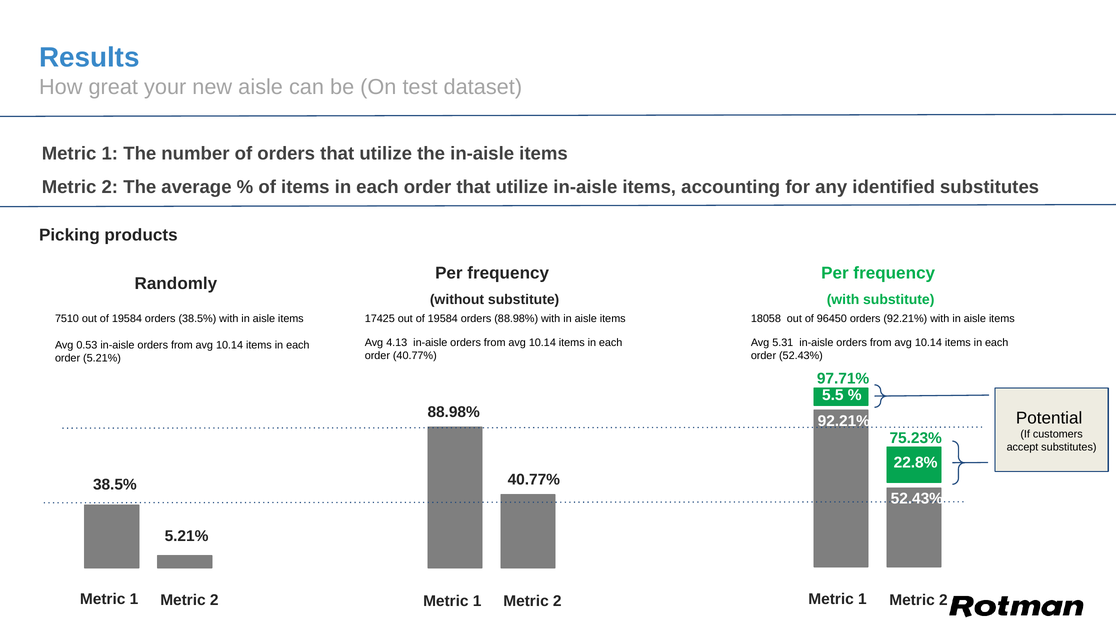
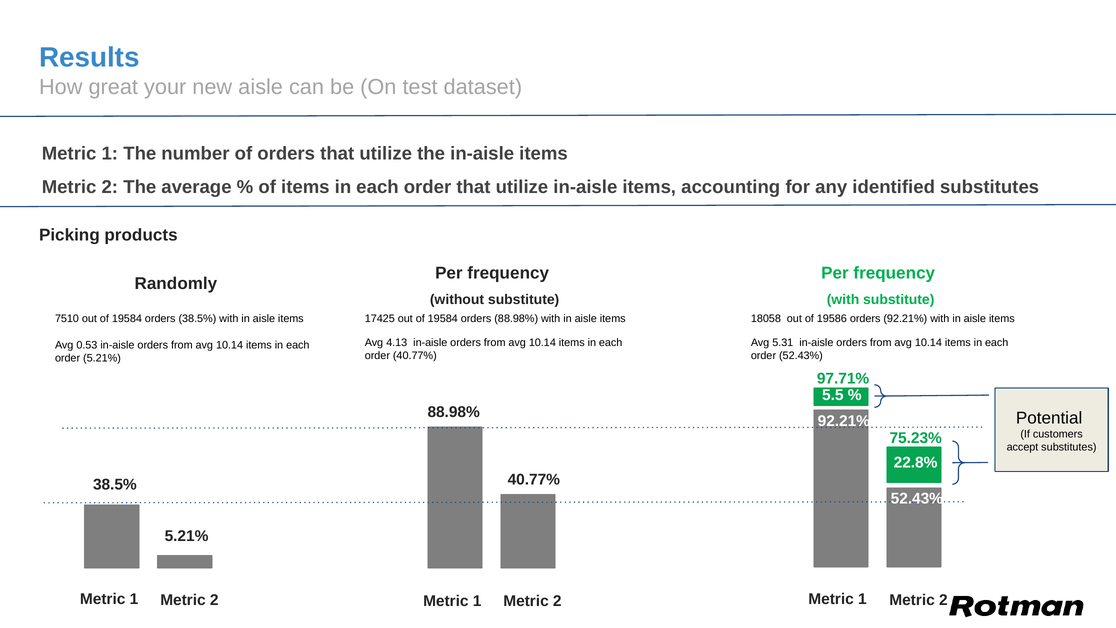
96450: 96450 -> 19586
